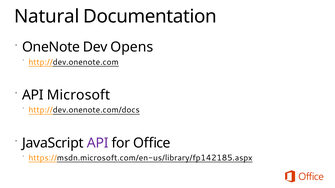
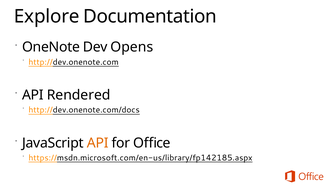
Natural: Natural -> Explore
Microsoft: Microsoft -> Rendered
API at (98, 143) colour: purple -> orange
